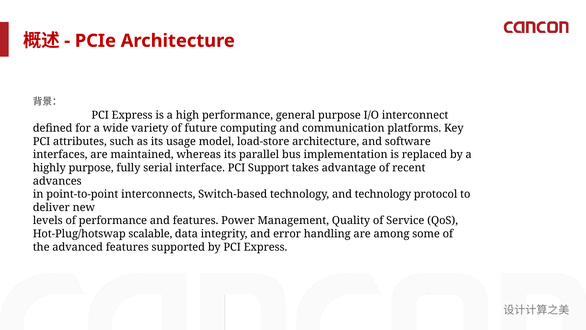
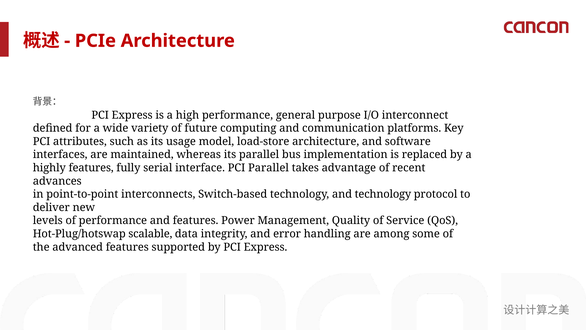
highly purpose: purpose -> features
PCI Support: Support -> Parallel
